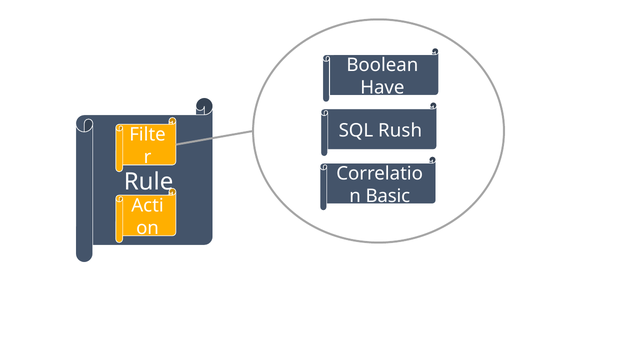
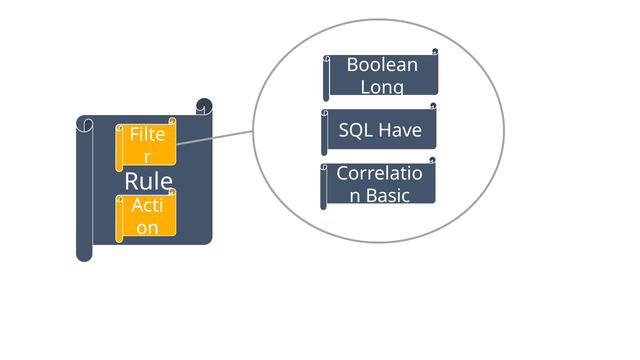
Have: Have -> Long
Rush: Rush -> Have
